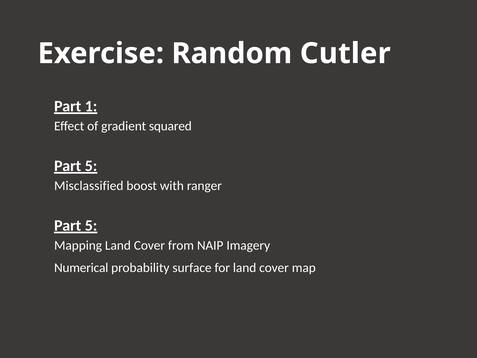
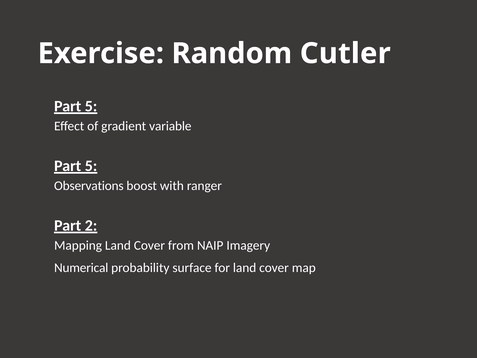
1 at (91, 106): 1 -> 5
squared: squared -> variable
Misclassified: Misclassified -> Observations
5 at (91, 226): 5 -> 2
